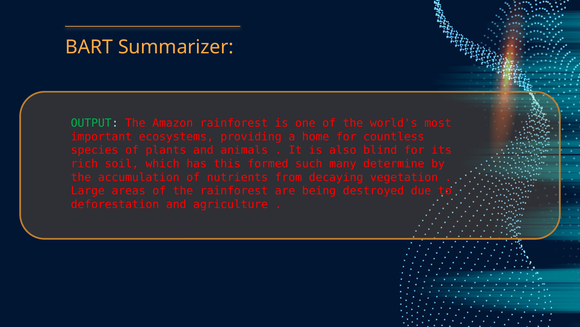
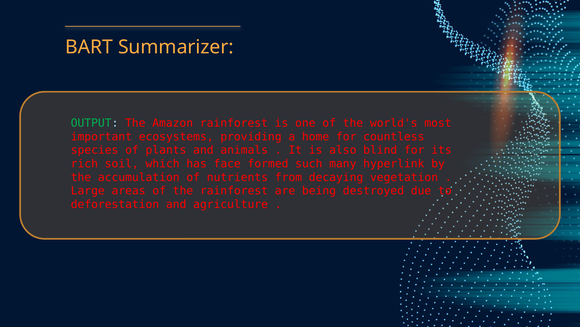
this: this -> face
determine: determine -> hyperlink
